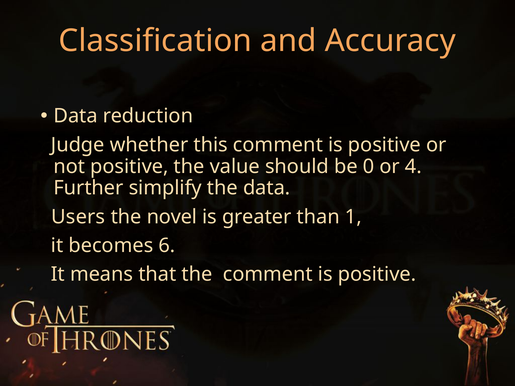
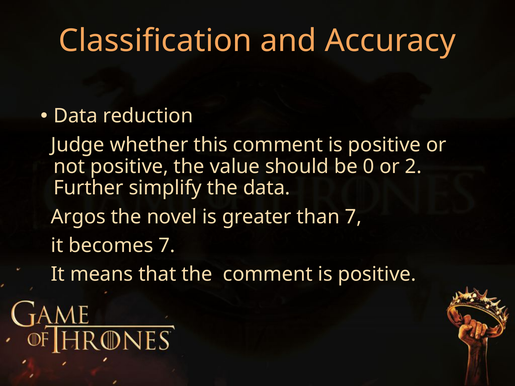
4: 4 -> 2
Users: Users -> Argos
than 1: 1 -> 7
becomes 6: 6 -> 7
